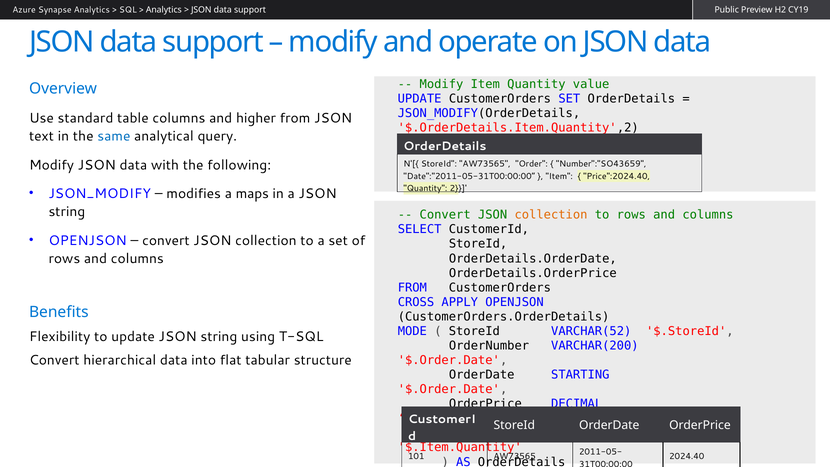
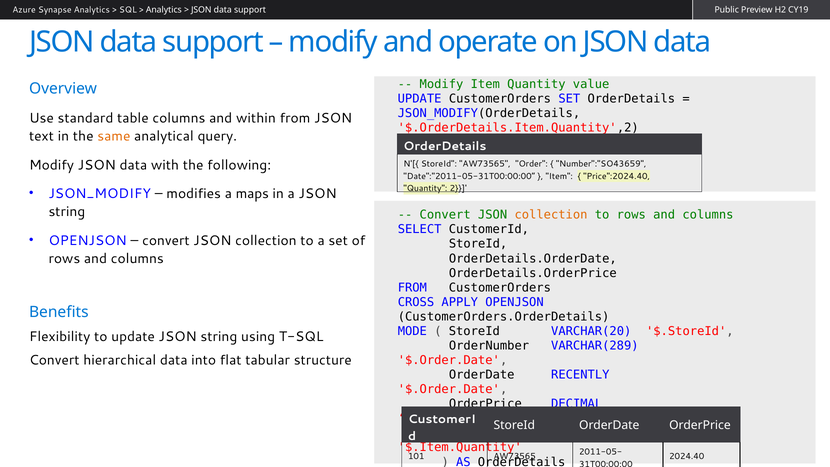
higher: higher -> within
same colour: blue -> orange
VARCHAR(52: VARCHAR(52 -> VARCHAR(20
VARCHAR(200: VARCHAR(200 -> VARCHAR(289
STARTING: STARTING -> RECENTLY
